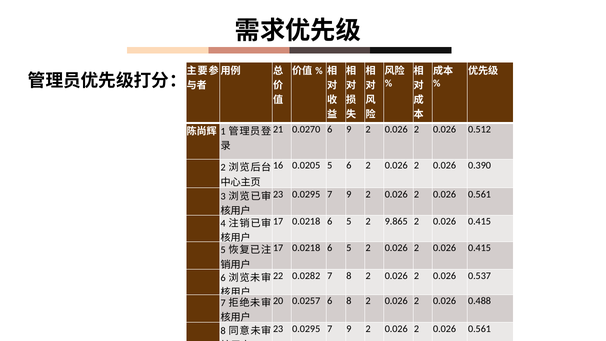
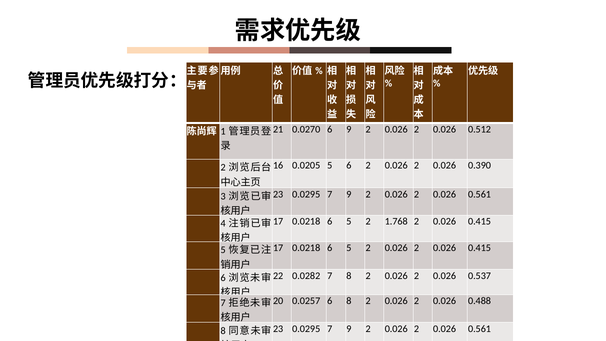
9.865: 9.865 -> 1.768
